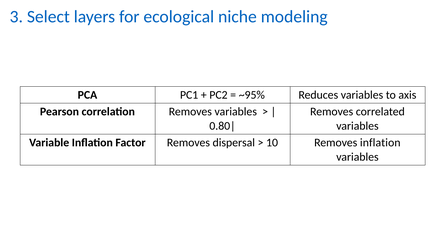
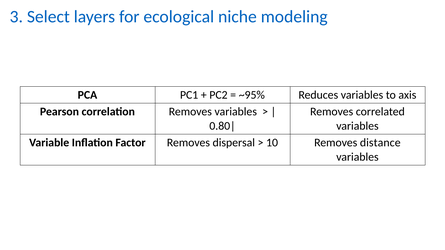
Removes inflation: inflation -> distance
